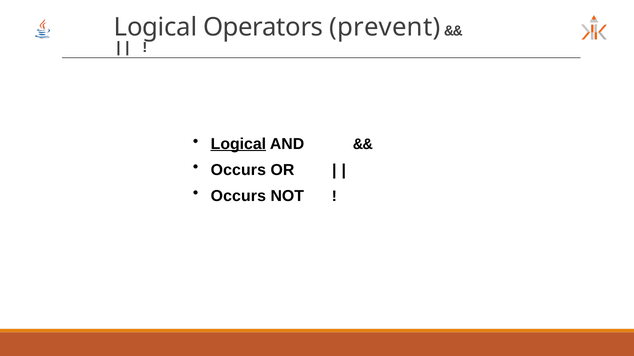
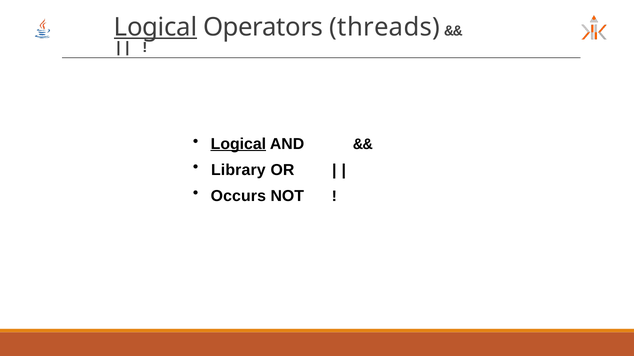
Logical at (156, 27) underline: none -> present
prevent: prevent -> threads
Occurs at (238, 170): Occurs -> Library
